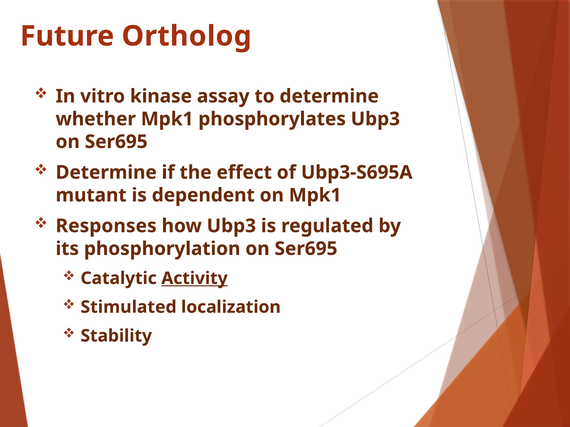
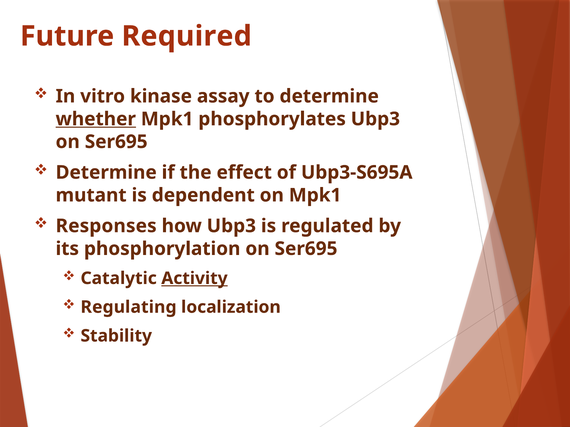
Ortholog: Ortholog -> Required
whether underline: none -> present
Stimulated: Stimulated -> Regulating
